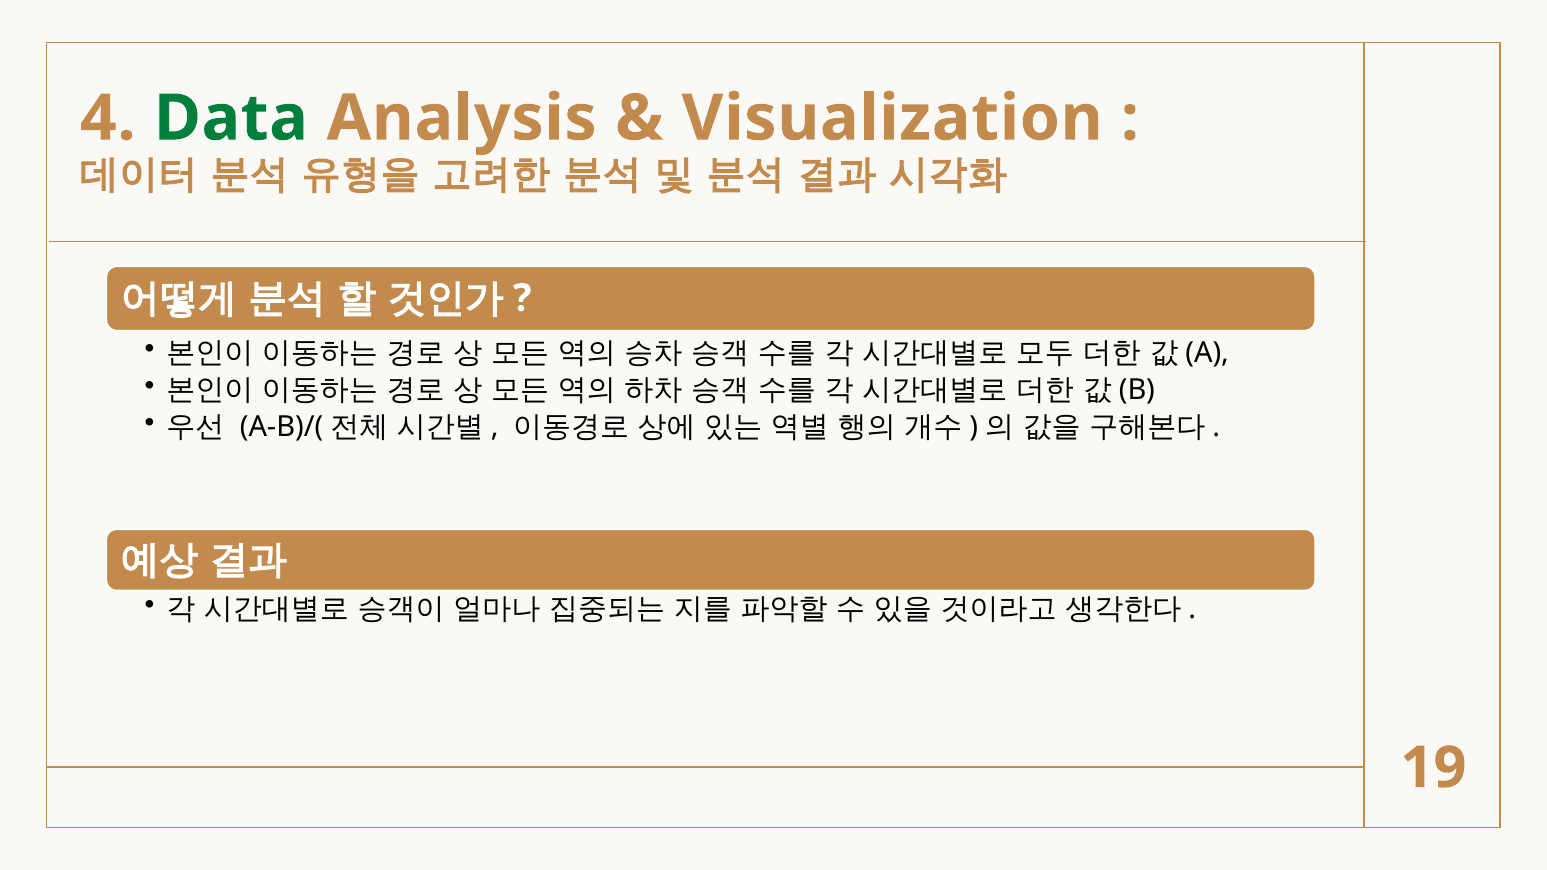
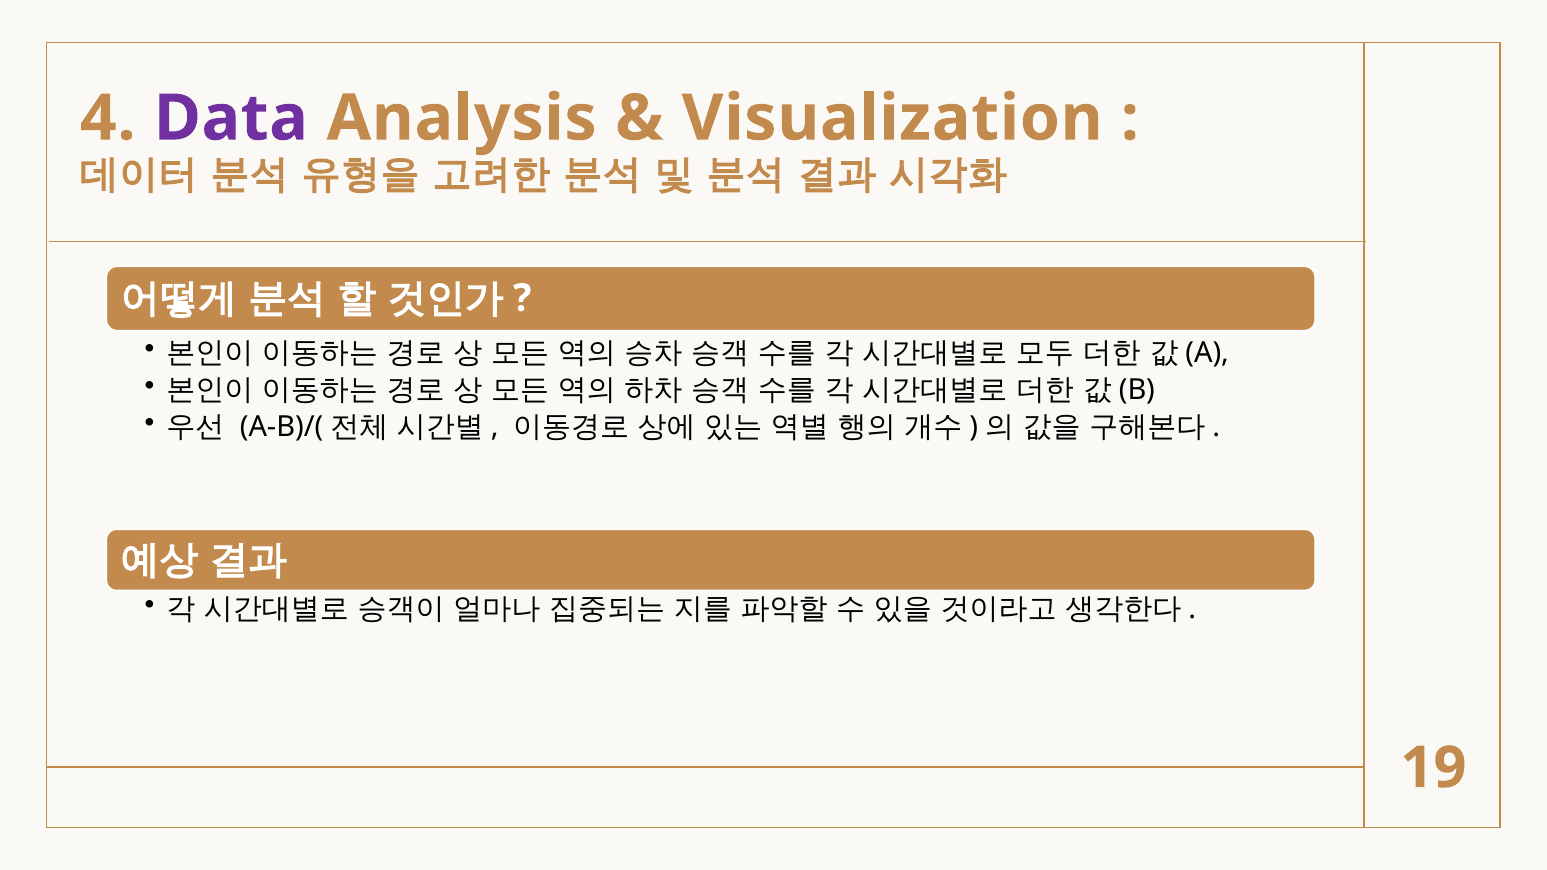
Data colour: green -> purple
